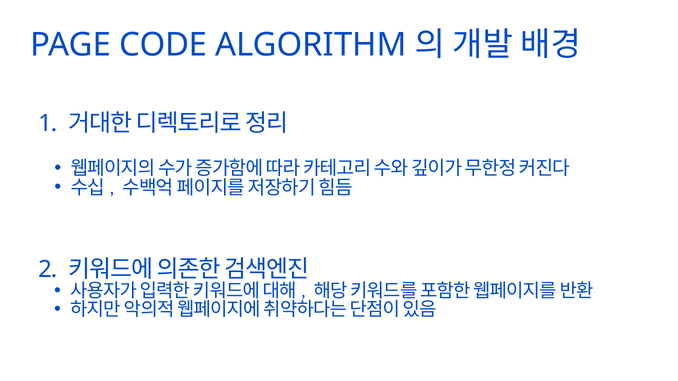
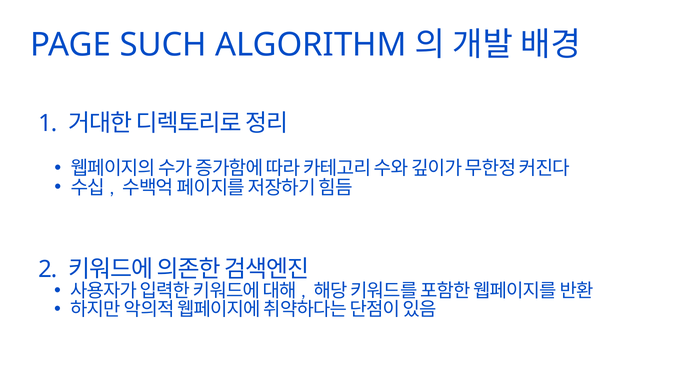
CODE: CODE -> SUCH
